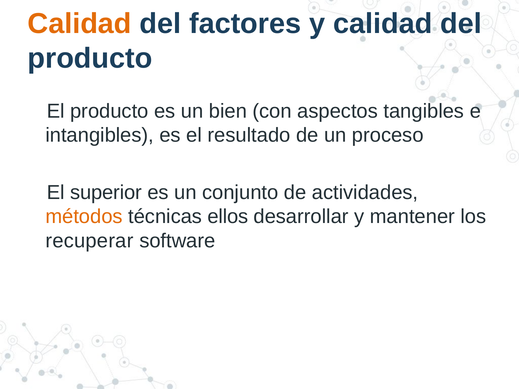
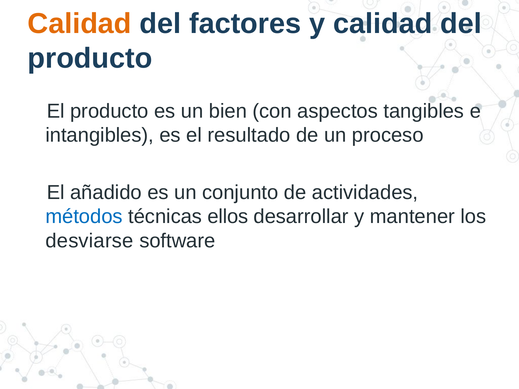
superior: superior -> añadido
métodos colour: orange -> blue
recuperar: recuperar -> desviarse
